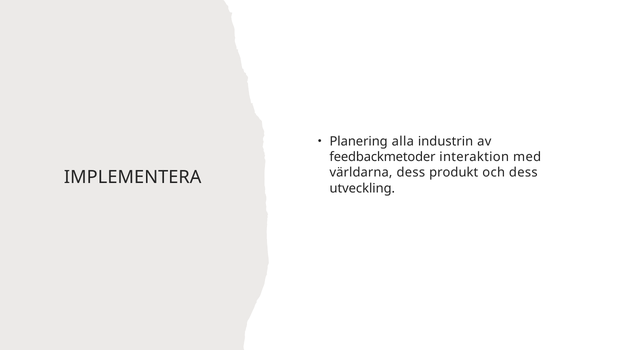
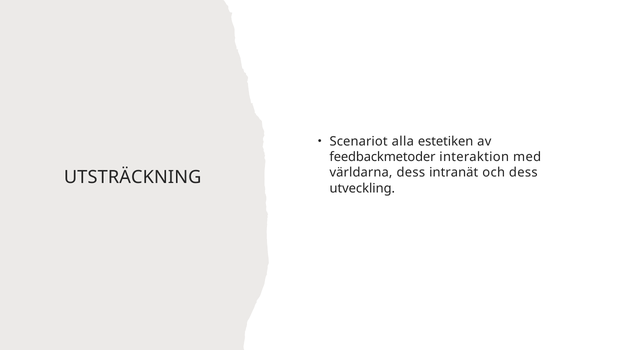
Planering: Planering -> Scenariot
industrin: industrin -> estetiken
produkt: produkt -> intranät
IMPLEMENTERA: IMPLEMENTERA -> UTSTRÄCKNING
